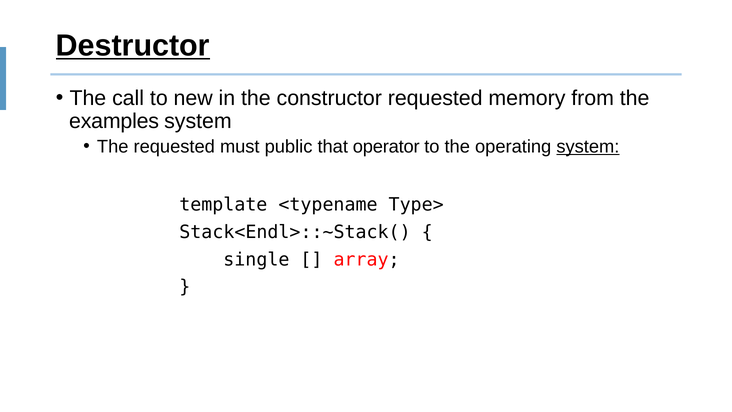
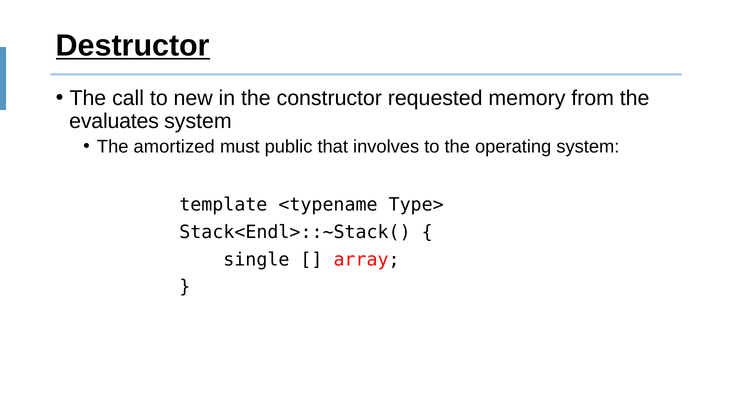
examples: examples -> evaluates
The requested: requested -> amortized
operator: operator -> involves
system at (588, 147) underline: present -> none
